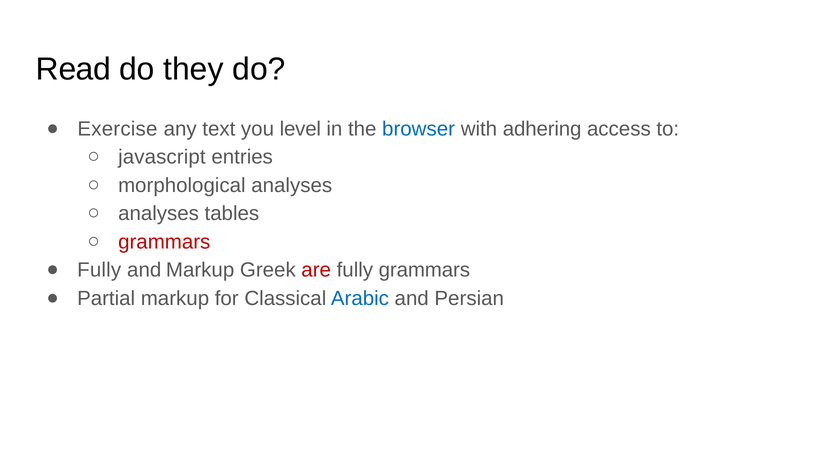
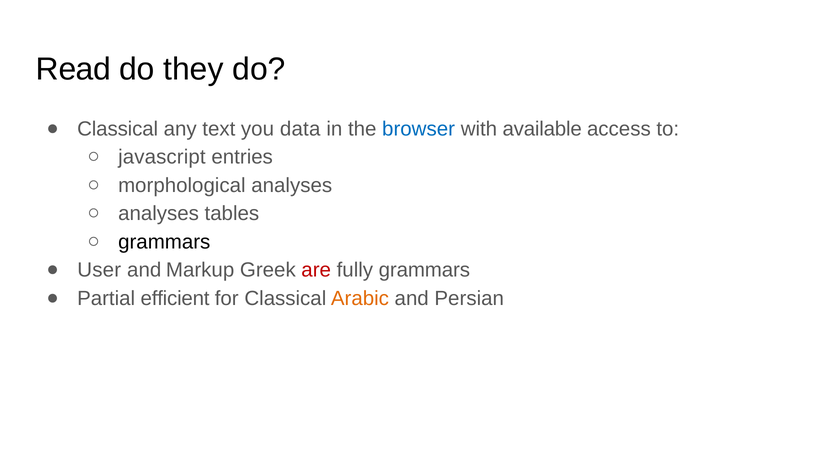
Exercise at (117, 129): Exercise -> Classical
level: level -> data
adhering: adhering -> available
grammars at (164, 242) colour: red -> black
Fully at (99, 270): Fully -> User
Partial markup: markup -> efficient
Arabic colour: blue -> orange
